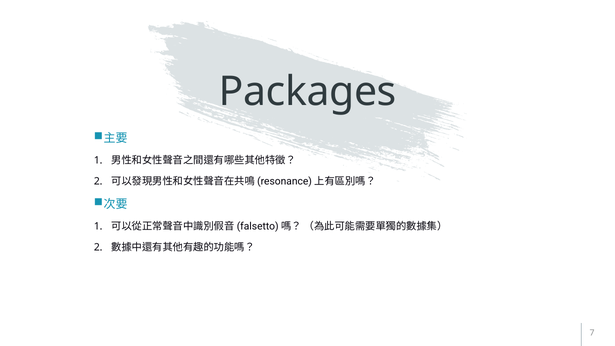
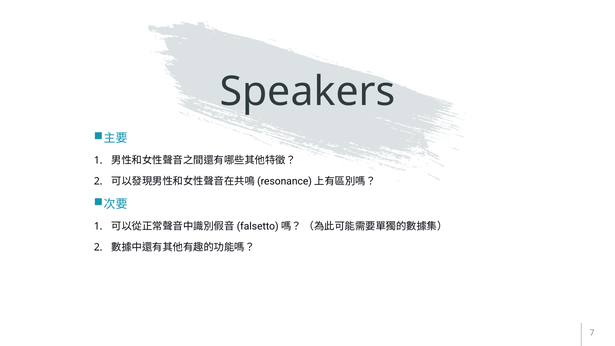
Packages: Packages -> Speakers
